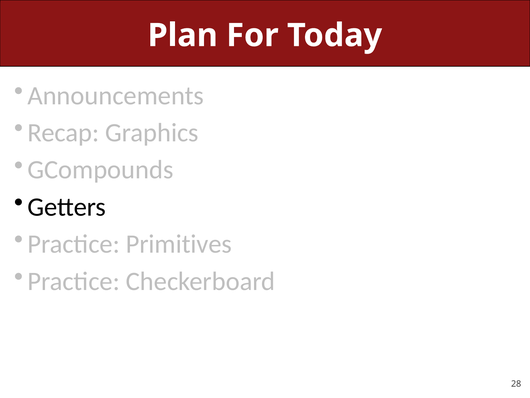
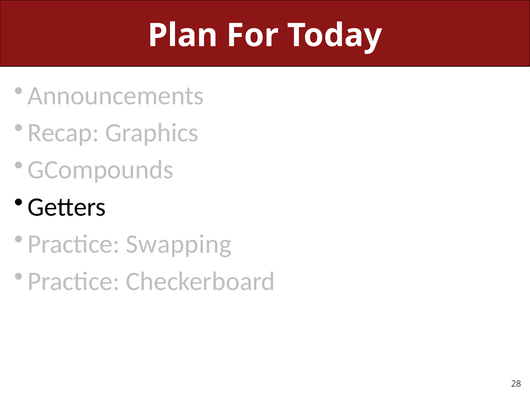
Primitives: Primitives -> Swapping
